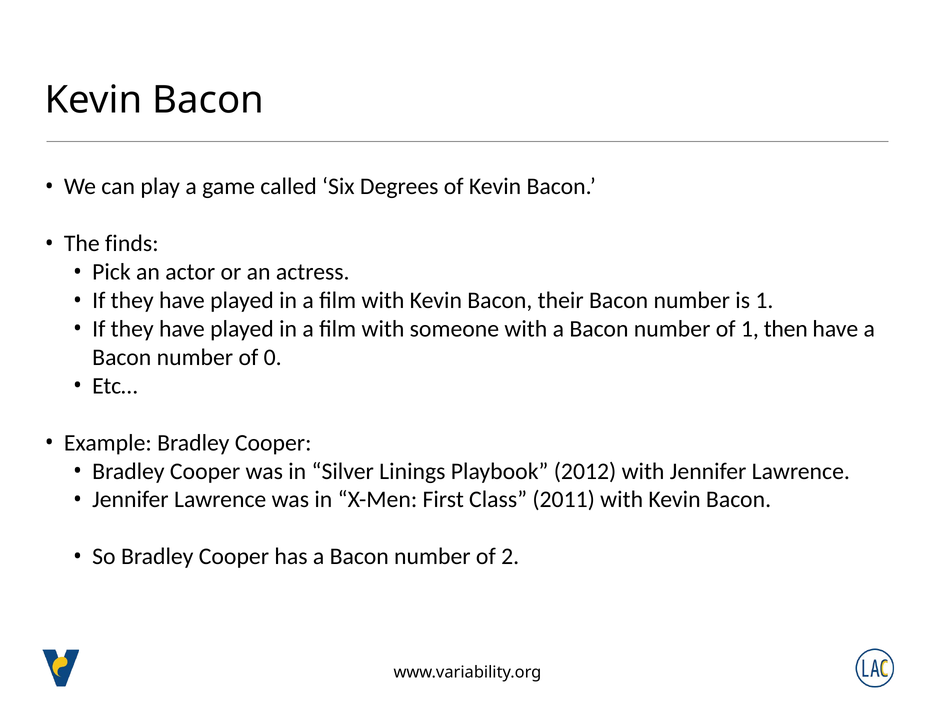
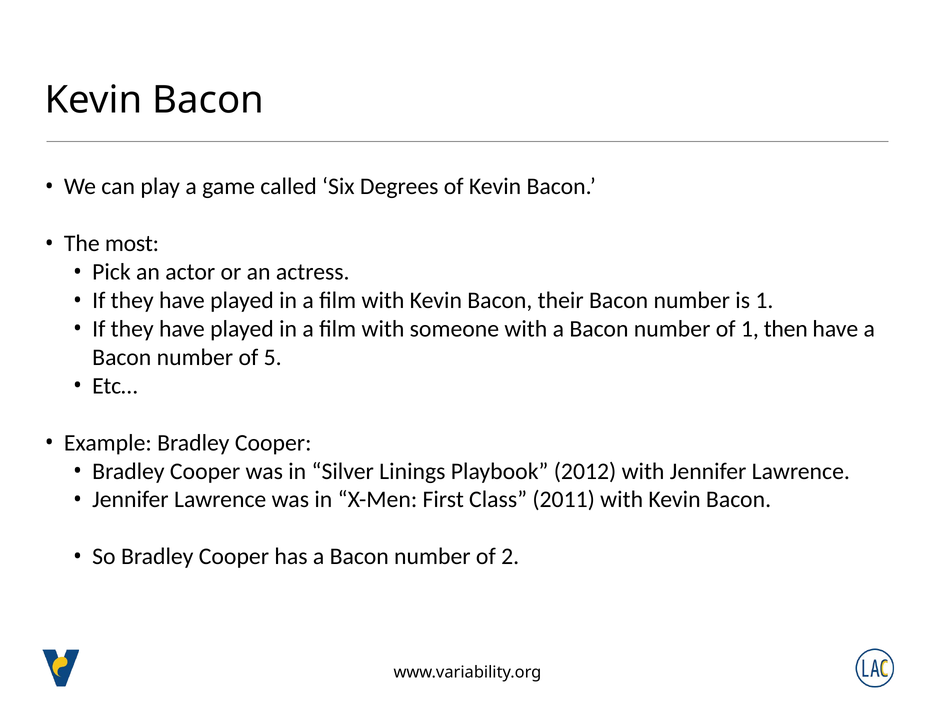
finds: finds -> most
0: 0 -> 5
